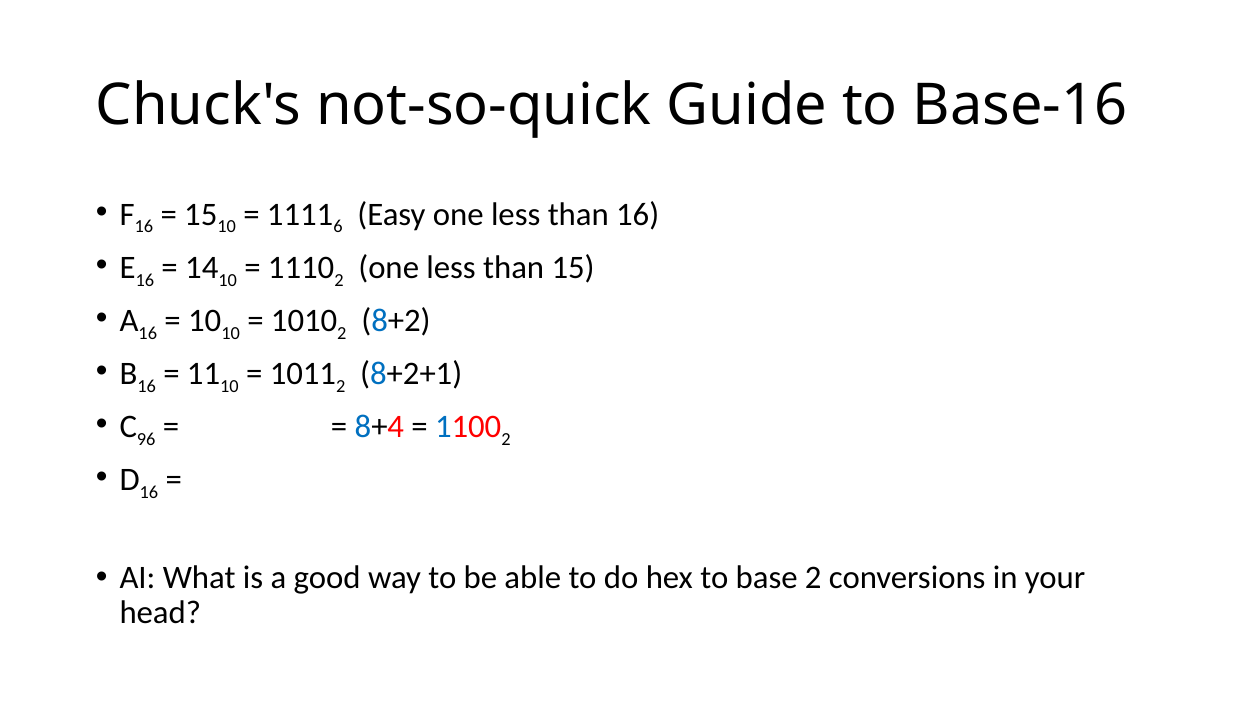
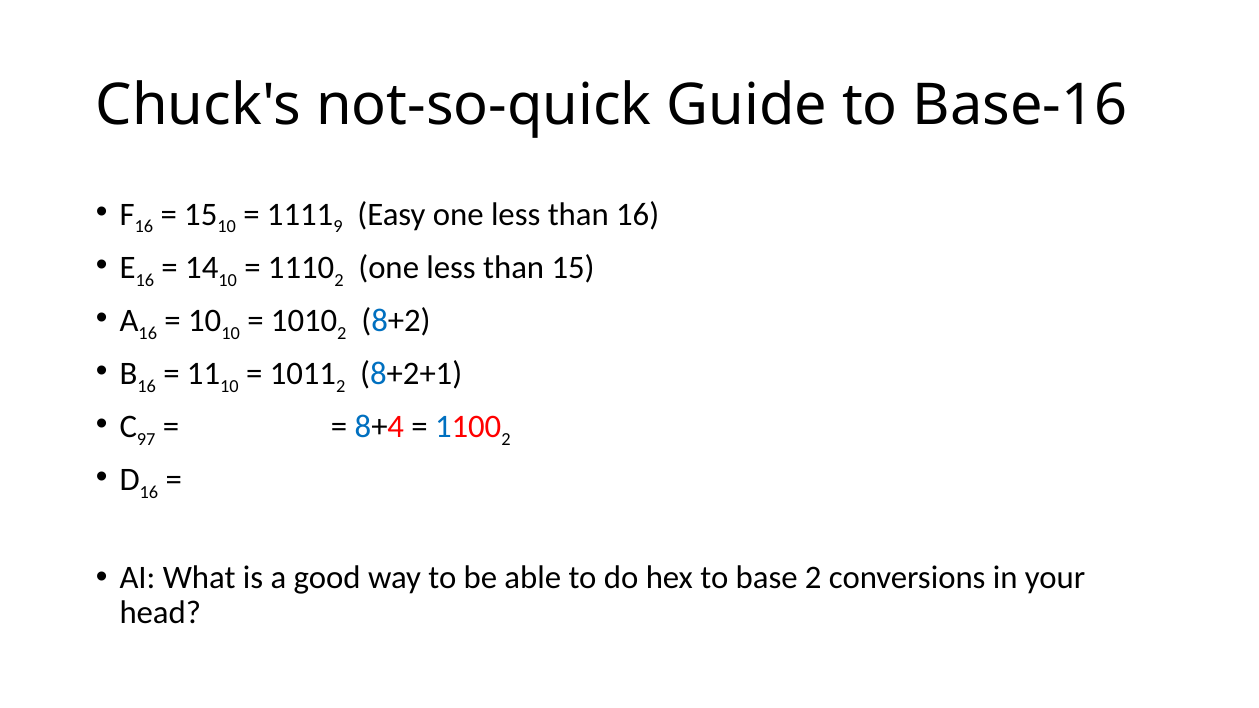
6: 6 -> 9
96: 96 -> 97
